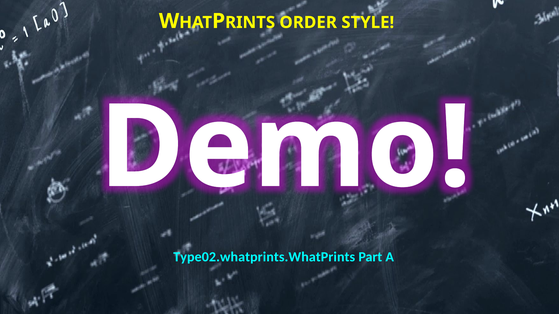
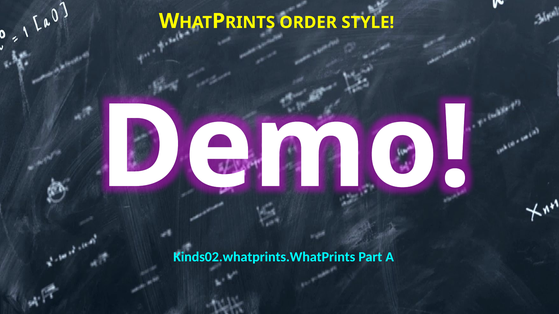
Type02.whatprints.WhatPrints: Type02.whatprints.WhatPrints -> Kinds02.whatprints.WhatPrints
